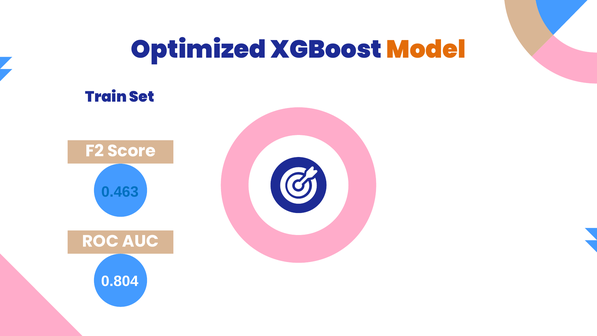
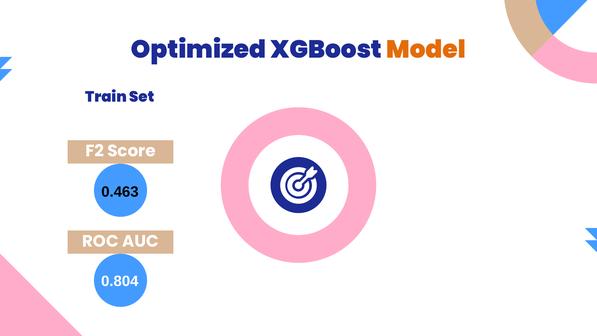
0.463 colour: blue -> black
